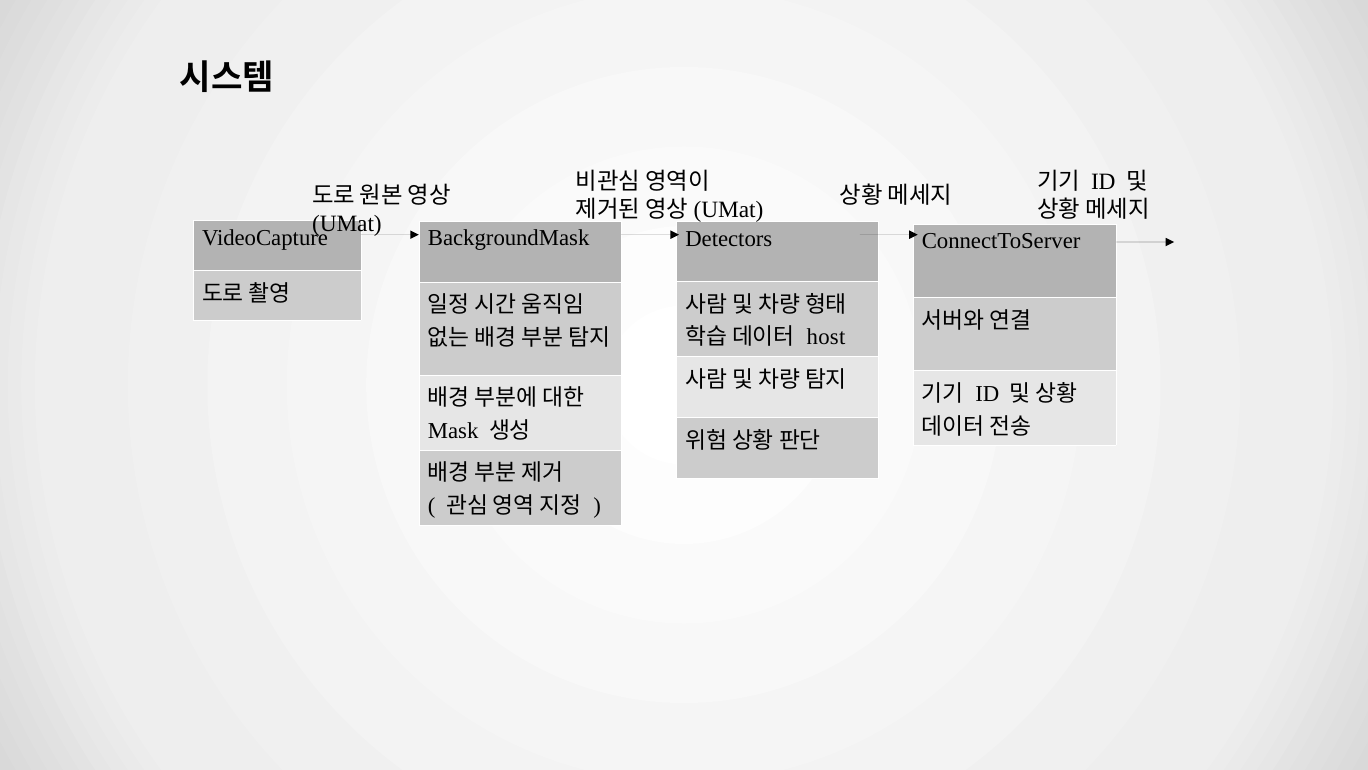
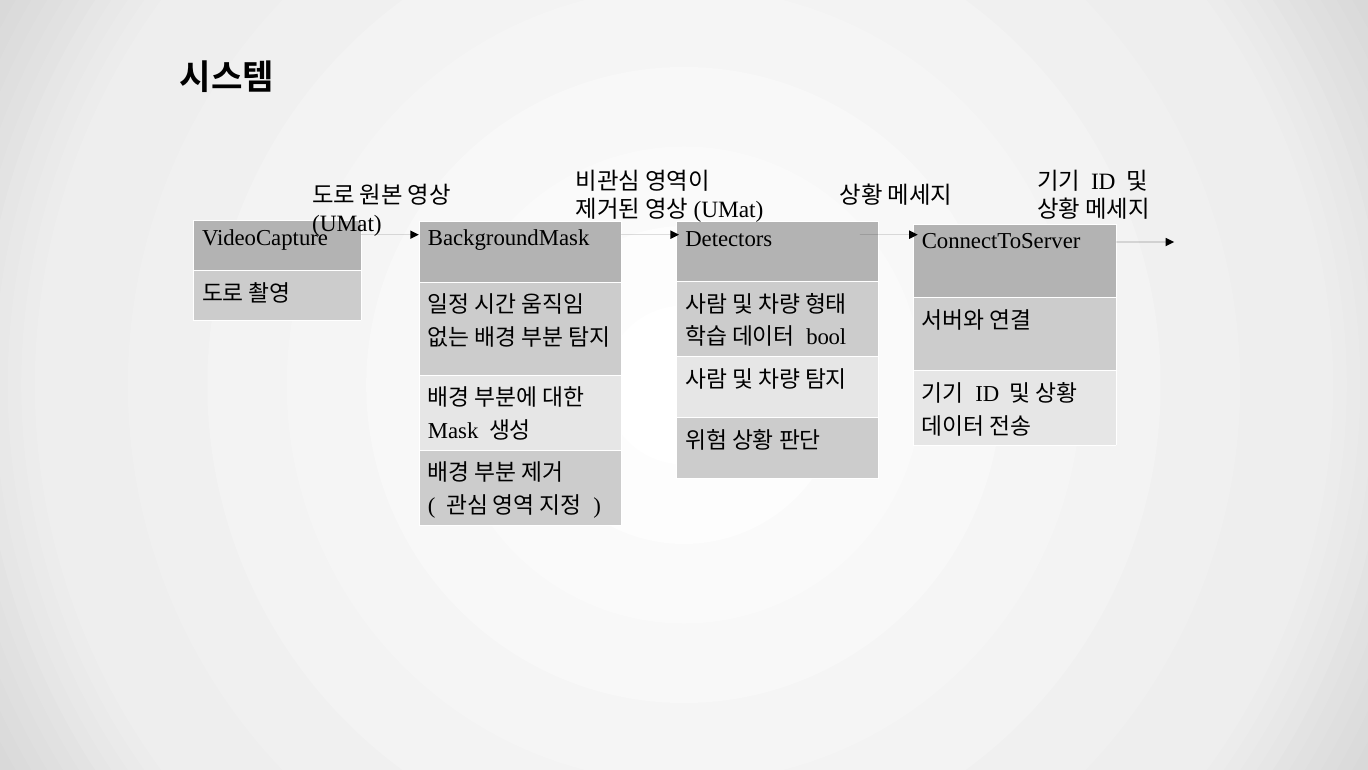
host: host -> bool
